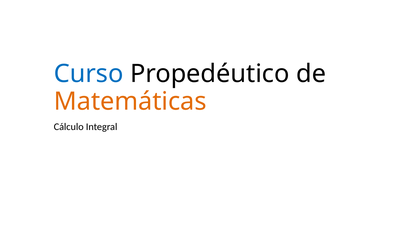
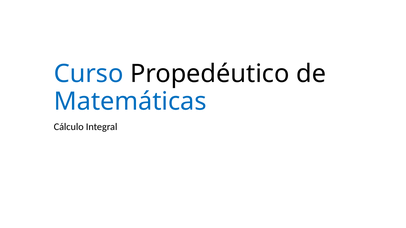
Matemáticas colour: orange -> blue
